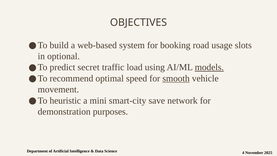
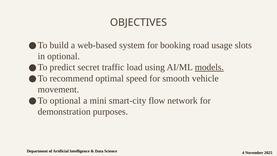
smooth underline: present -> none
heuristic at (65, 101): heuristic -> optional
save: save -> flow
